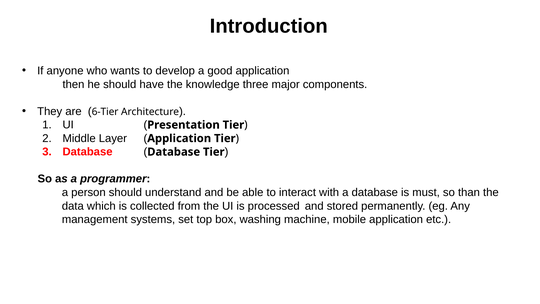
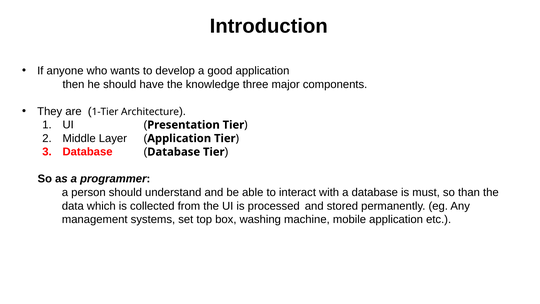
6-Tier: 6-Tier -> 1-Tier
